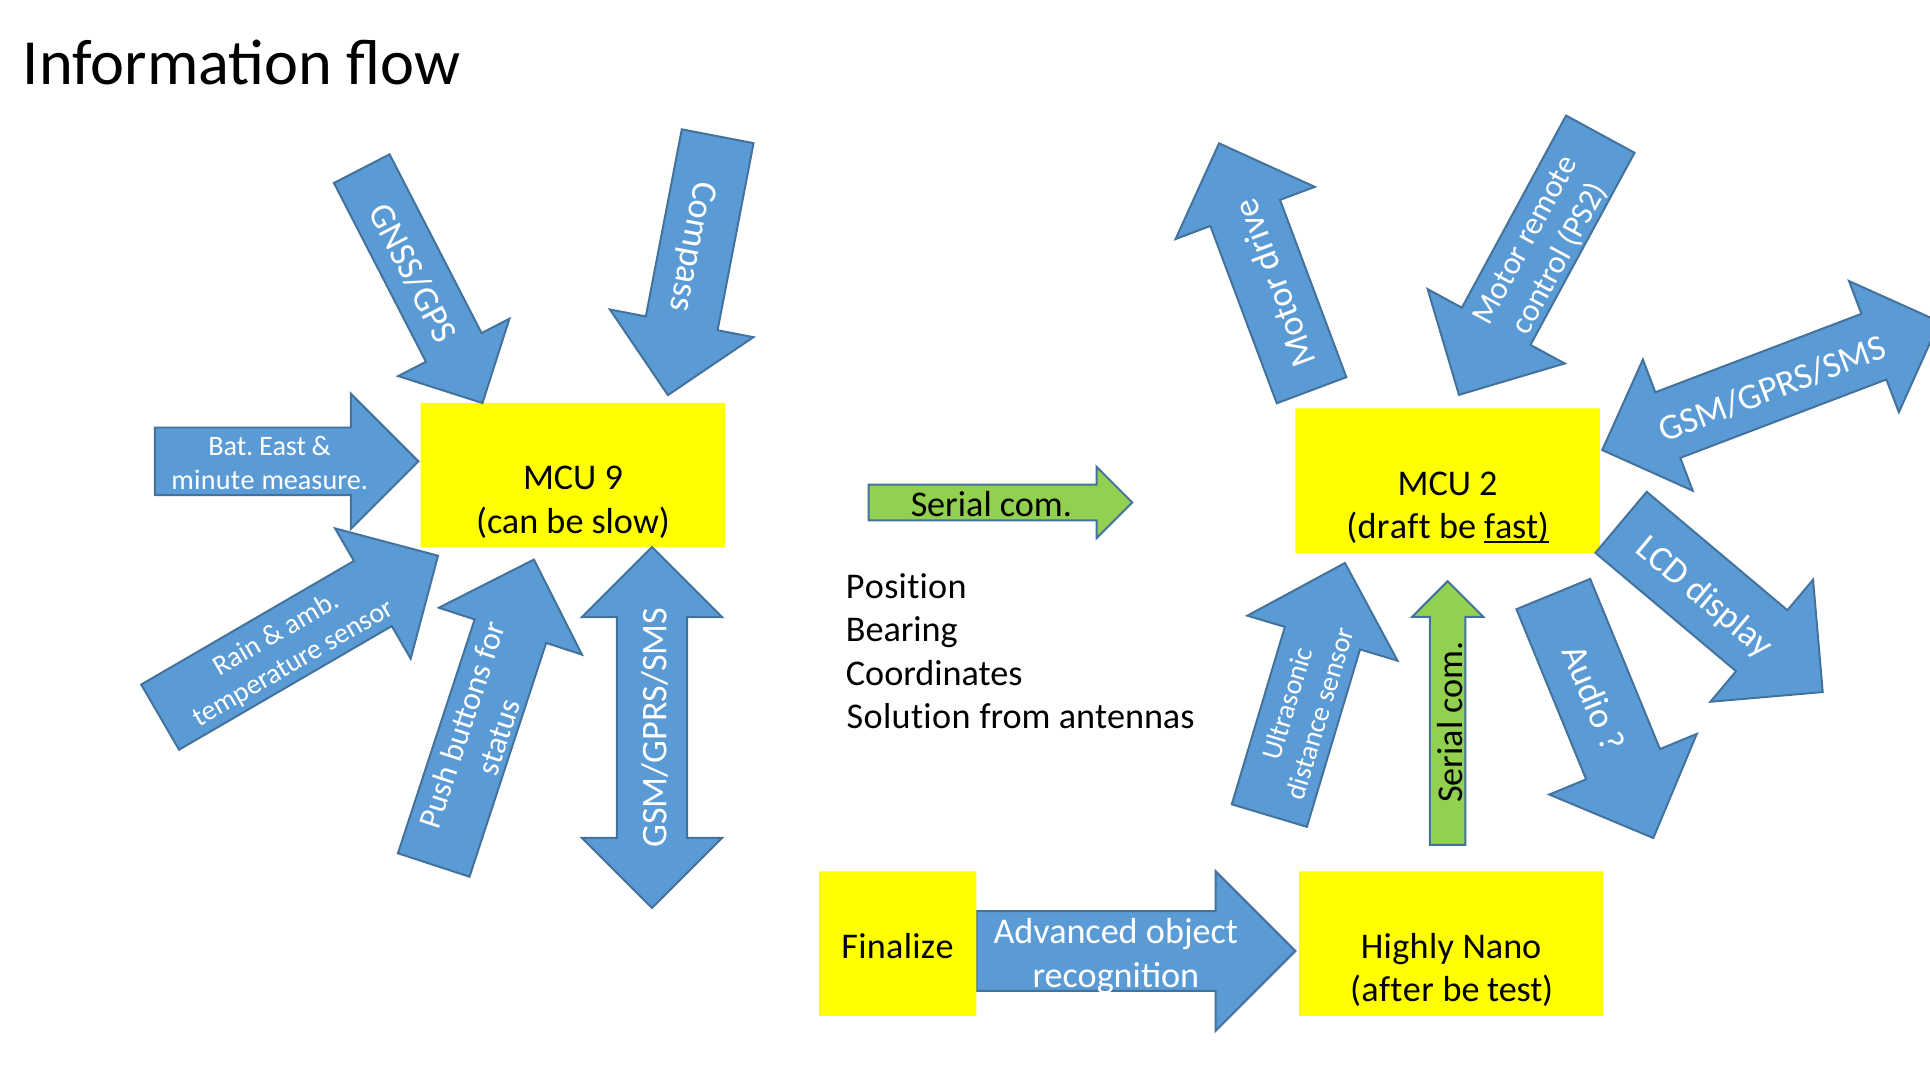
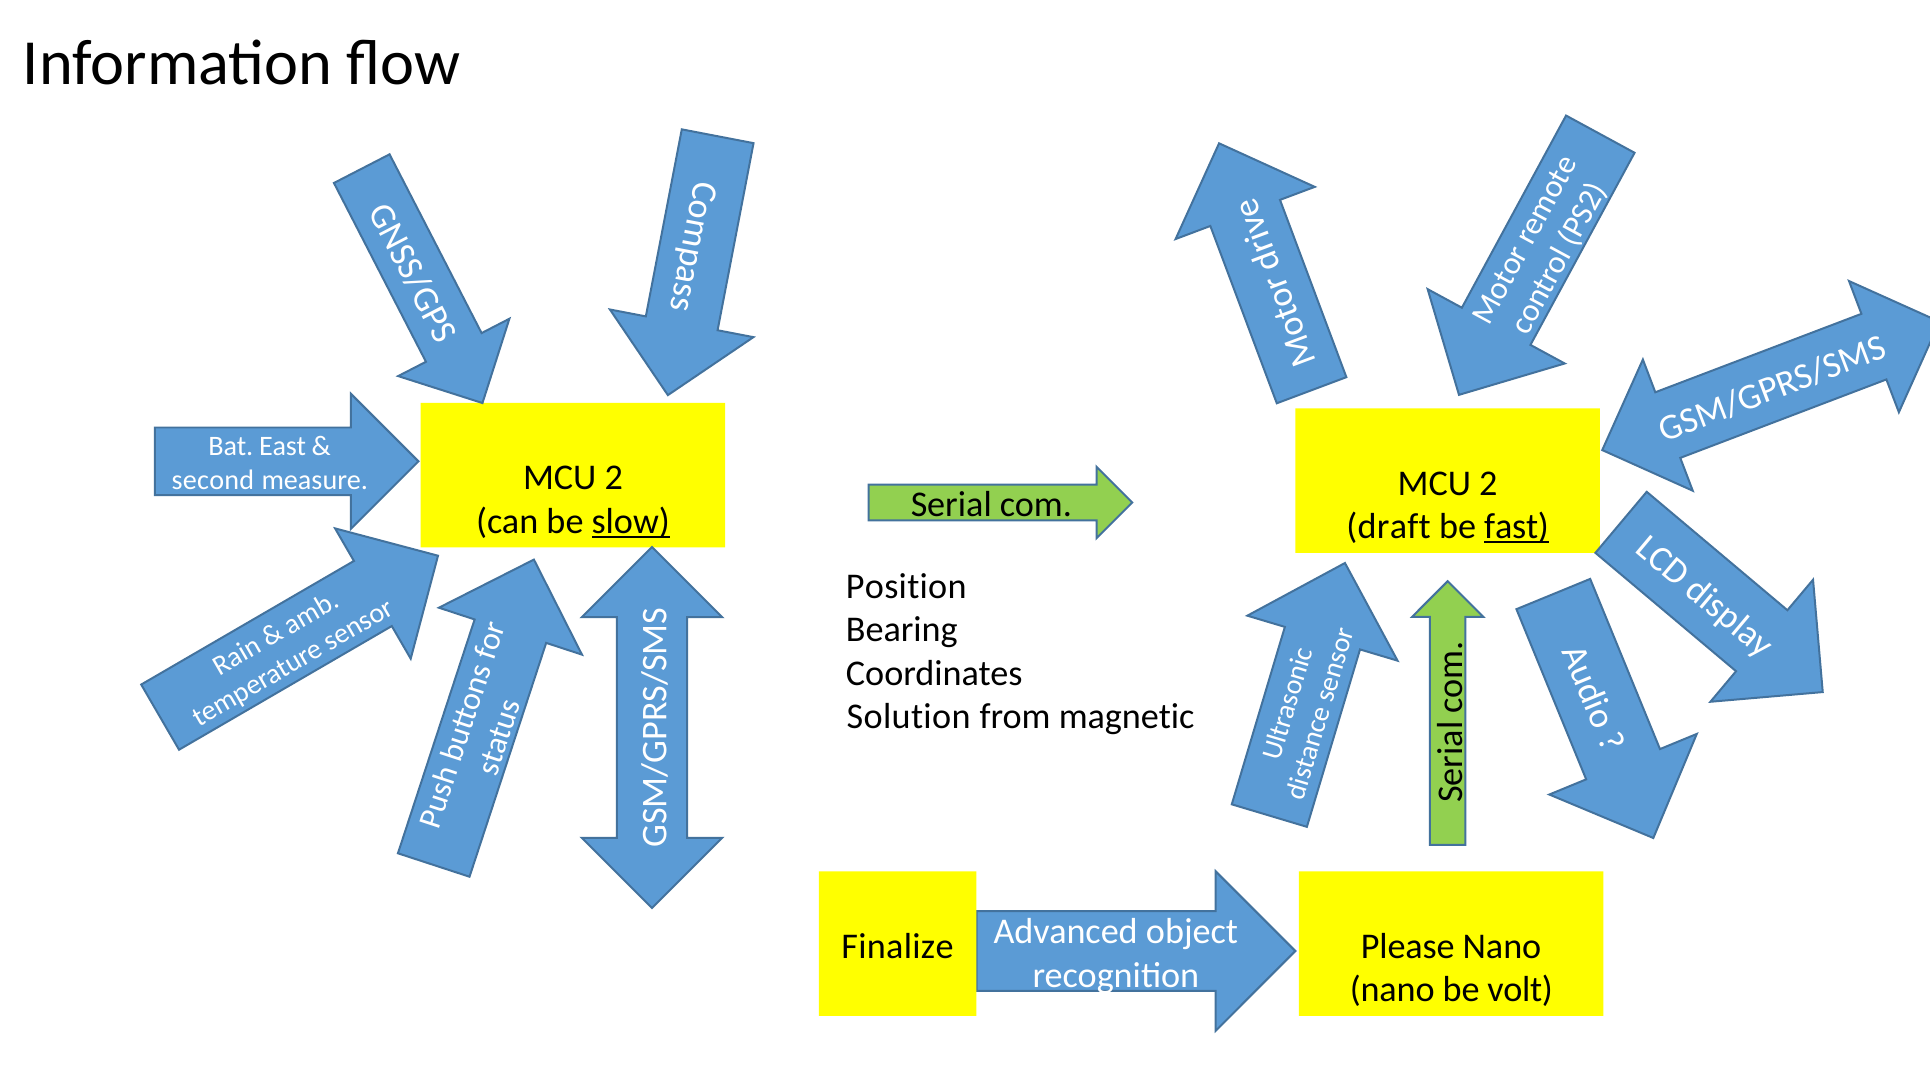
9 at (614, 478): 9 -> 2
minute: minute -> second
slow underline: none -> present
antennas: antennas -> magnetic
Highly: Highly -> Please
after at (1392, 989): after -> nano
test: test -> volt
